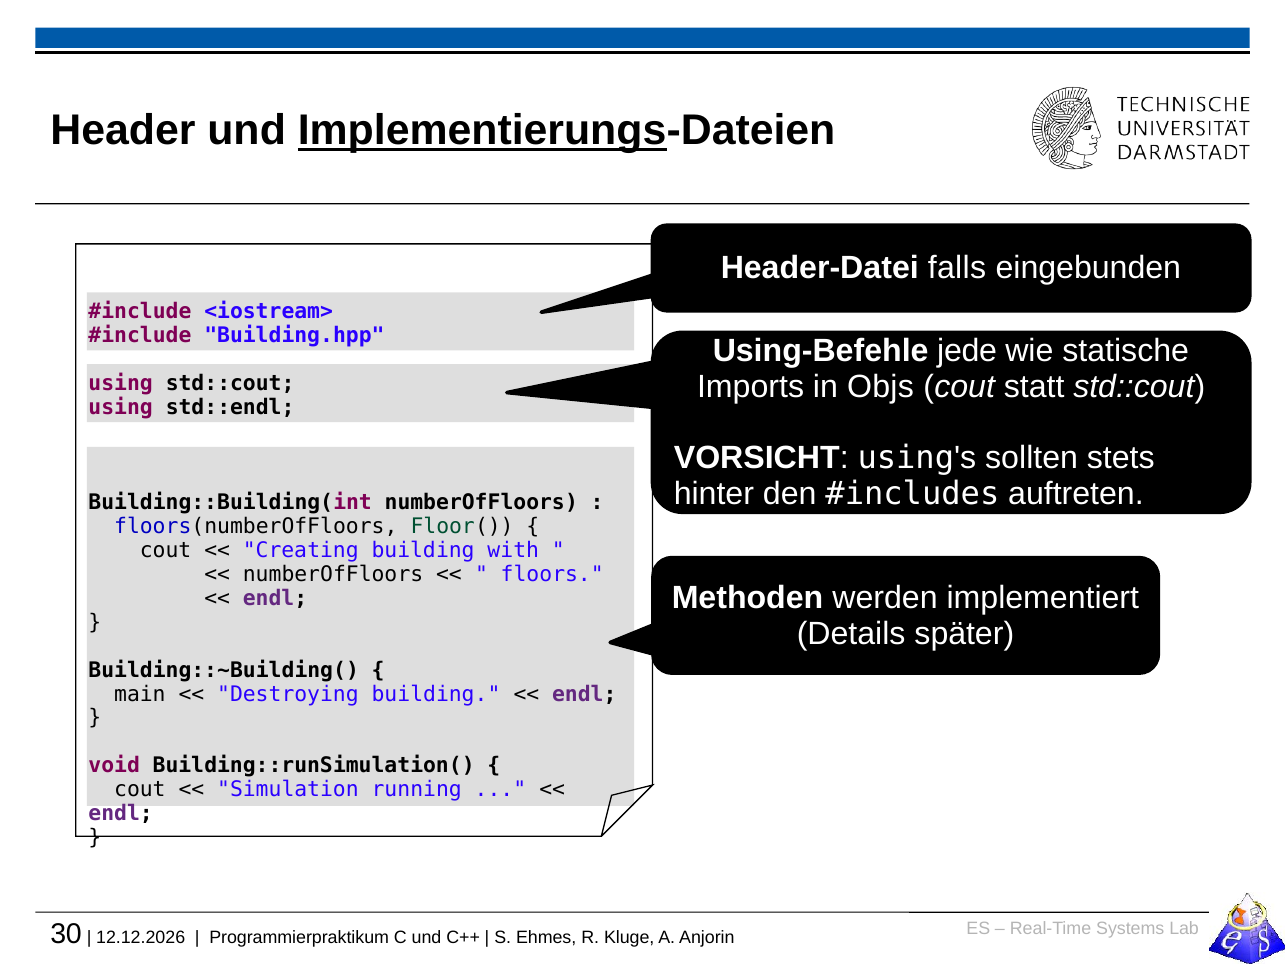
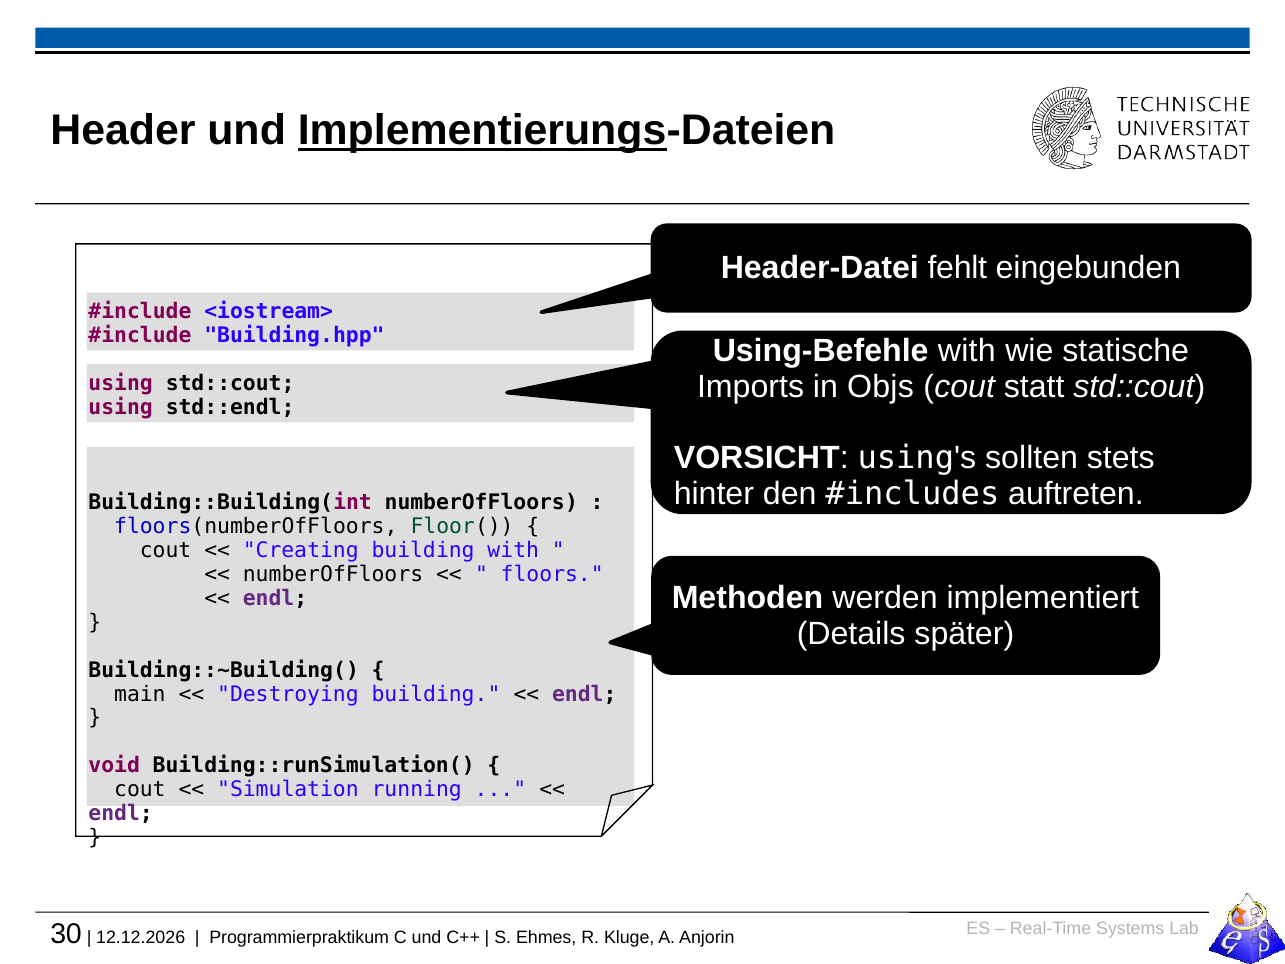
falls: falls -> fehlt
Using-Befehle jede: jede -> with
